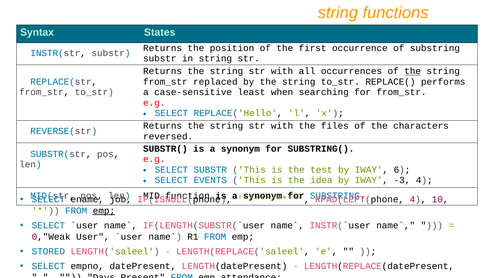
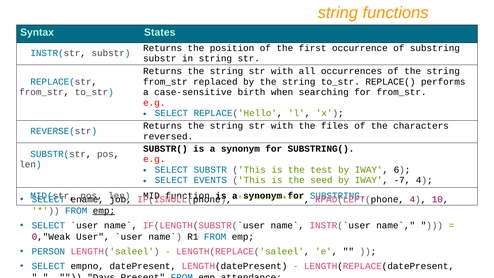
the at (413, 71) underline: present -> none
least: least -> birth
idea: idea -> seed
-3: -3 -> -7
STORED: STORED -> PERSON
